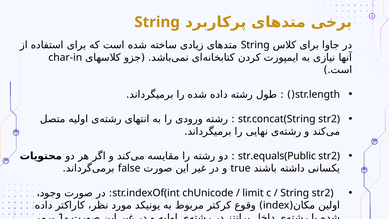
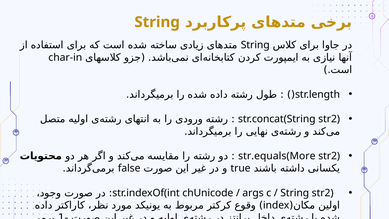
str.equals(Public: str.equals(Public -> str.equals(More
limit: limit -> args
